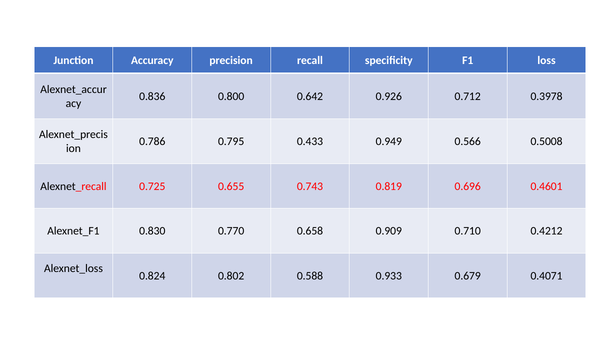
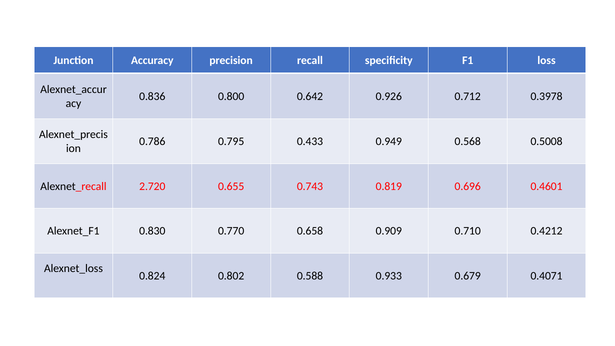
0.566: 0.566 -> 0.568
0.725: 0.725 -> 2.720
